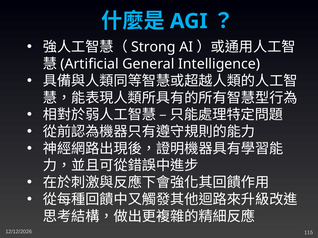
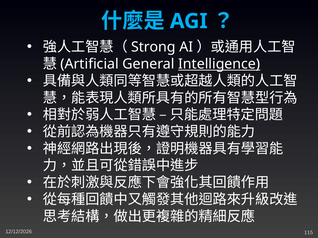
Intelligence underline: none -> present
